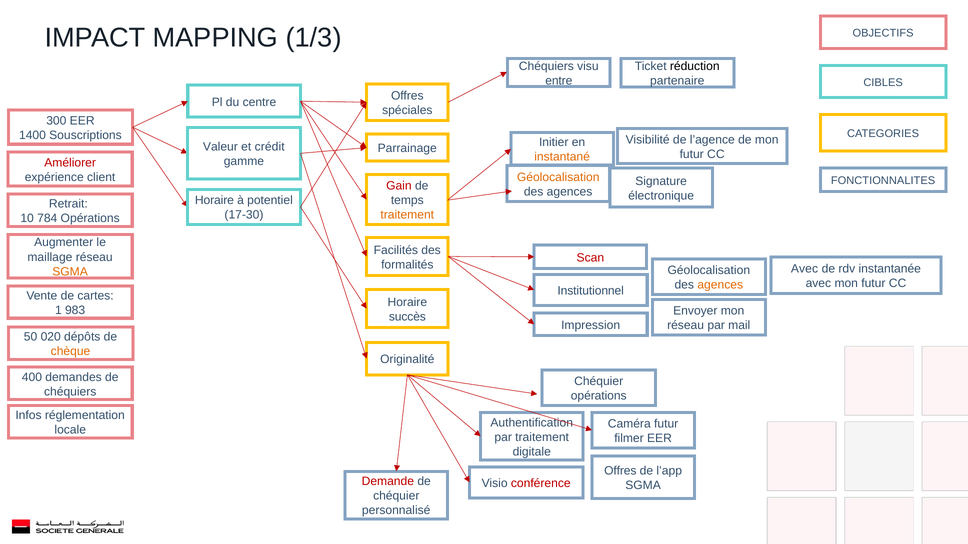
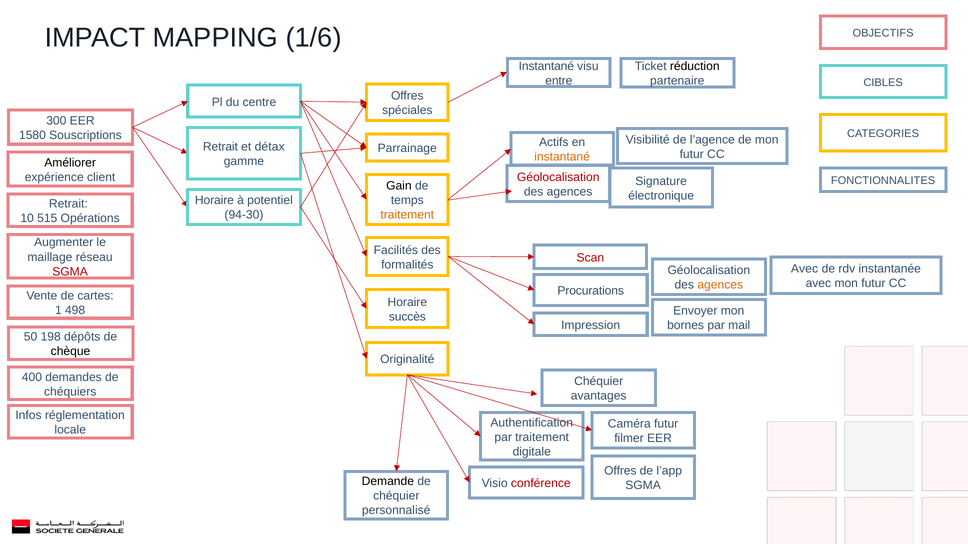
1/3: 1/3 -> 1/6
Chéquiers at (546, 66): Chéquiers -> Instantané
1400: 1400 -> 1580
Initier: Initier -> Actifs
Valeur at (220, 147): Valeur -> Retrait
crédit: crédit -> détax
Améliorer colour: red -> black
Géolocalisation at (558, 177) colour: orange -> red
Gain colour: red -> black
17-30: 17-30 -> 94-30
784: 784 -> 515
SGMA at (70, 272) colour: orange -> red
Institutionnel: Institutionnel -> Procurations
983: 983 -> 498
réseau at (686, 326): réseau -> bornes
020: 020 -> 198
chèque colour: orange -> black
opérations at (599, 396): opérations -> avantages
Demande colour: red -> black
